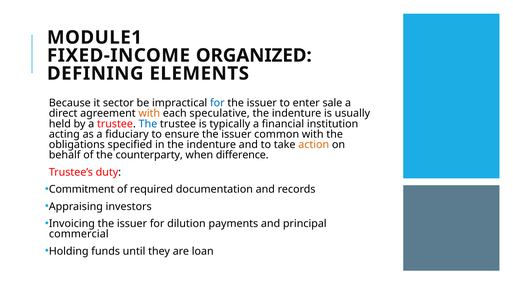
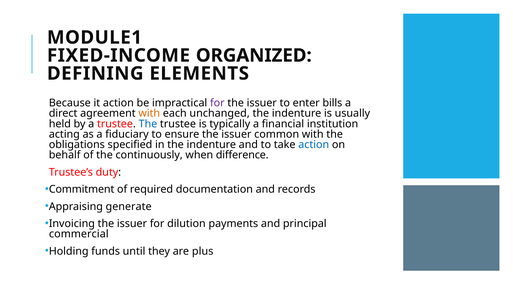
it sector: sector -> action
for at (217, 103) colour: blue -> purple
sale: sale -> bills
speculative: speculative -> unchanged
action at (314, 144) colour: orange -> blue
counterparty: counterparty -> continuously
investors: investors -> generate
loan: loan -> plus
